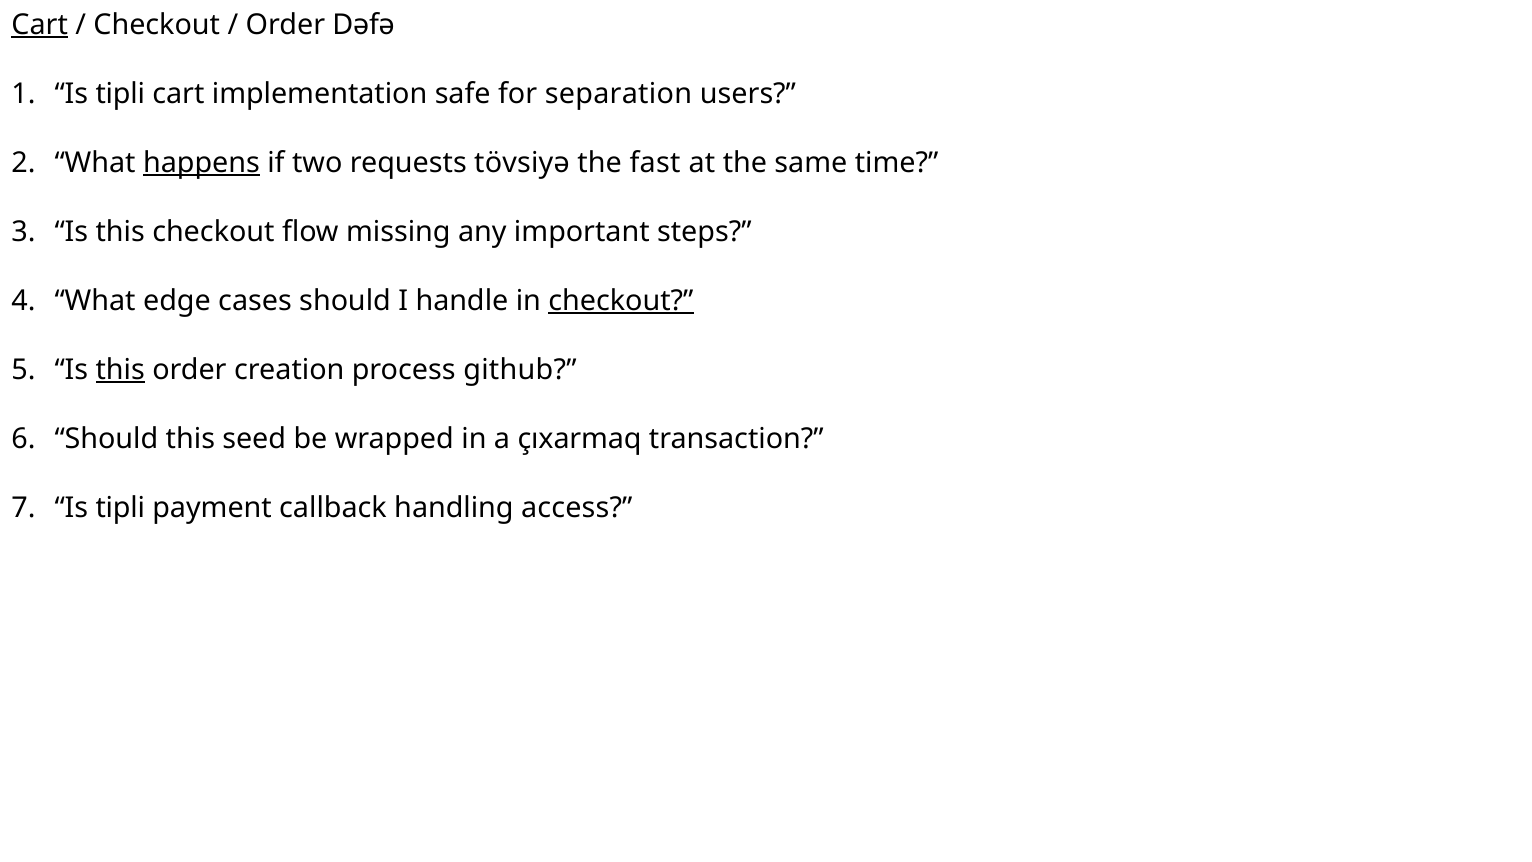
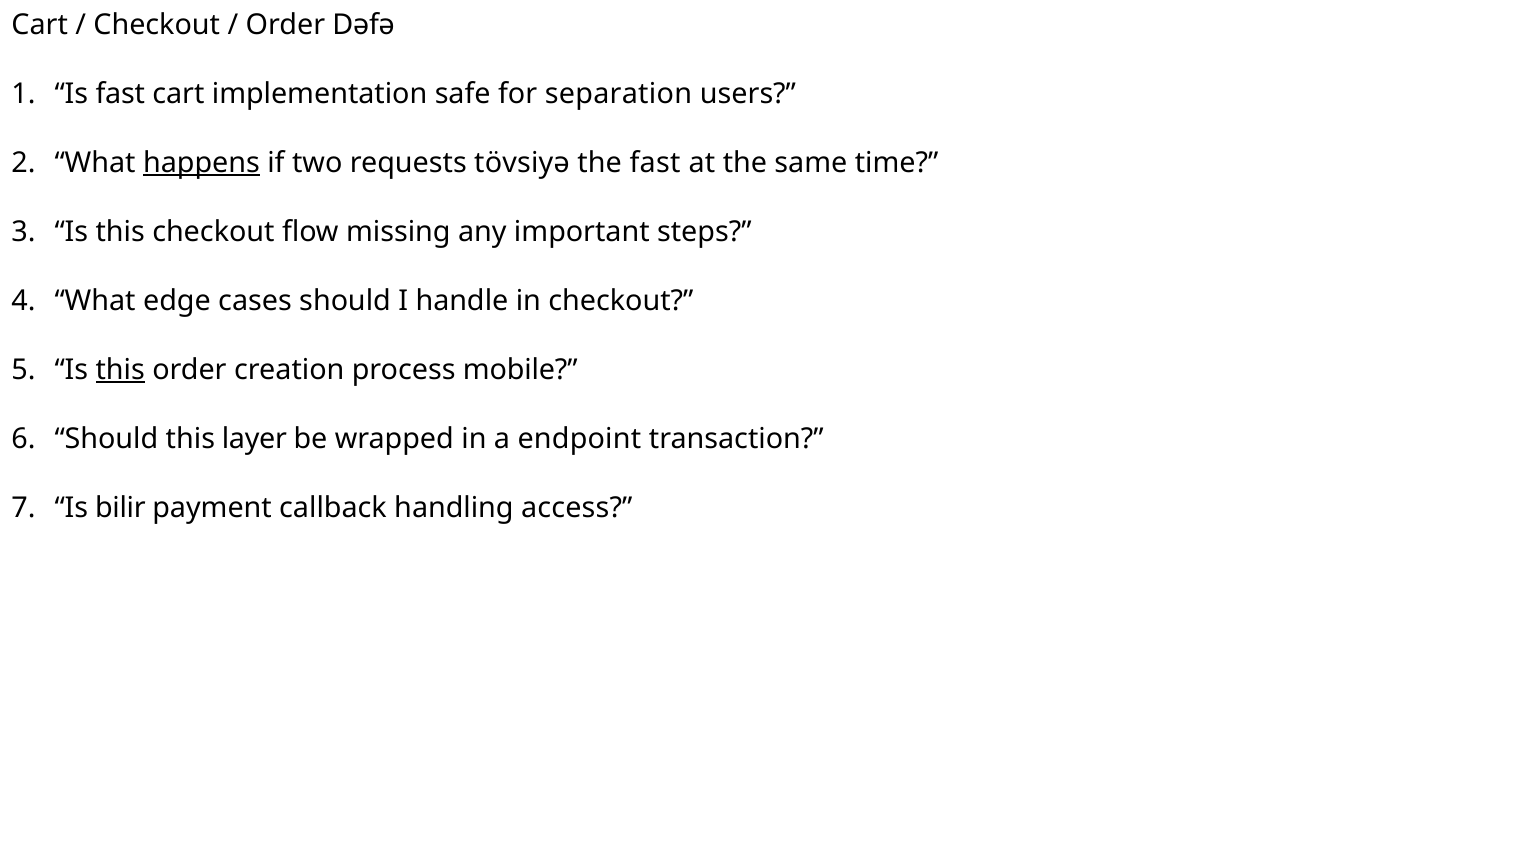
Cart at (40, 25) underline: present -> none
tipli at (120, 94): tipli -> fast
checkout at (621, 301) underline: present -> none
github: github -> mobile
seed: seed -> layer
çıxarmaq: çıxarmaq -> endpoint
tipli at (120, 507): tipli -> bilir
